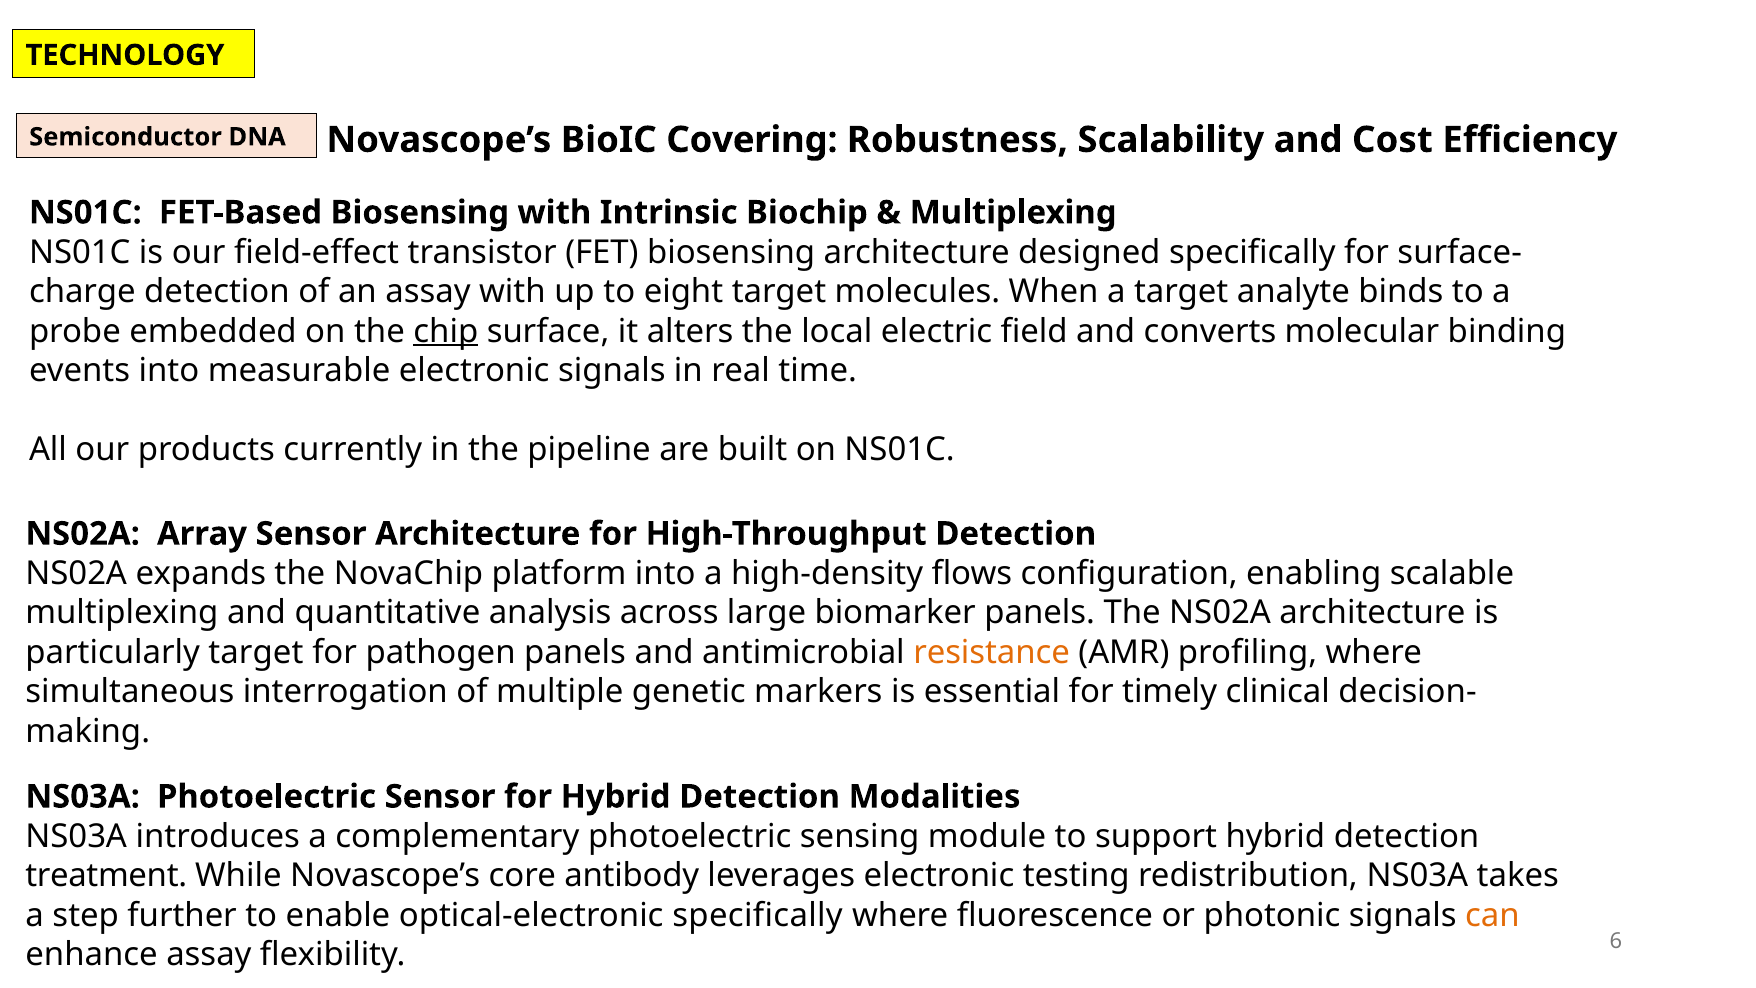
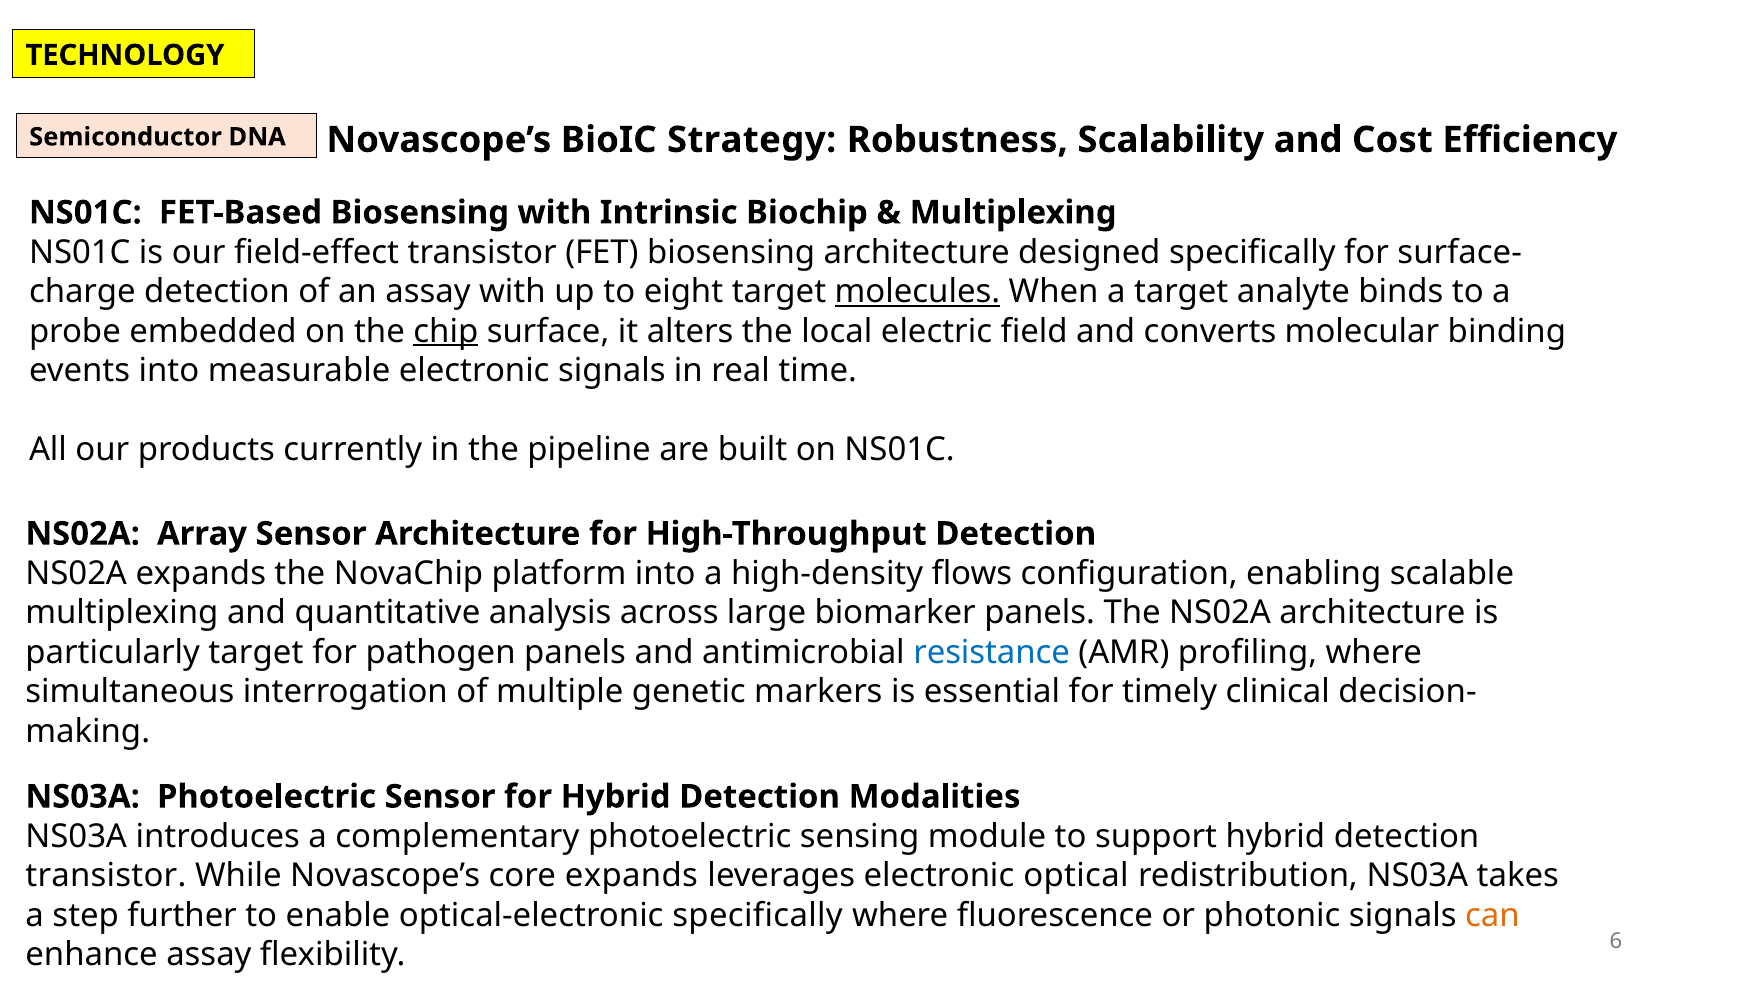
Covering: Covering -> Strategy
molecules underline: none -> present
resistance colour: orange -> blue
treatment at (106, 876): treatment -> transistor
core antibody: antibody -> expands
testing: testing -> optical
